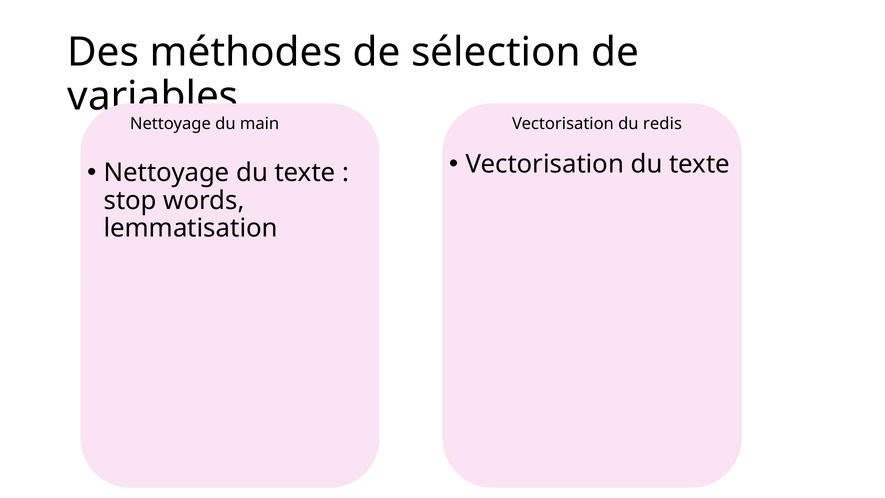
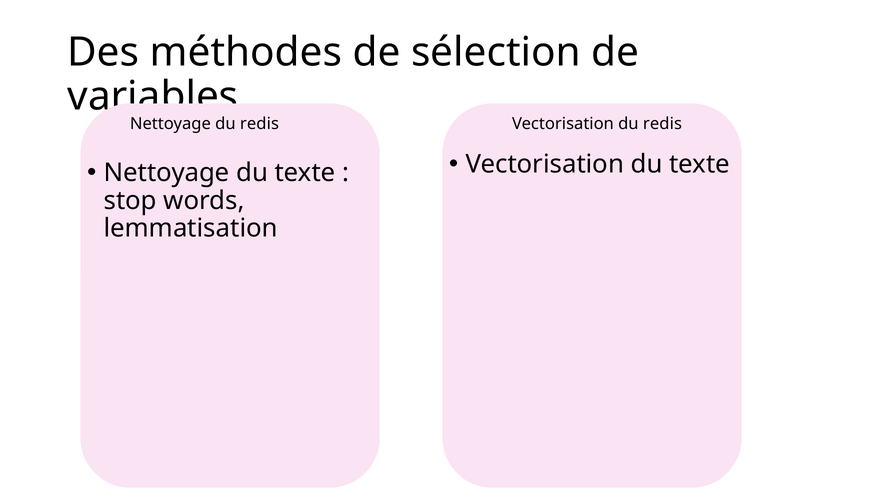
main at (260, 124): main -> redis
